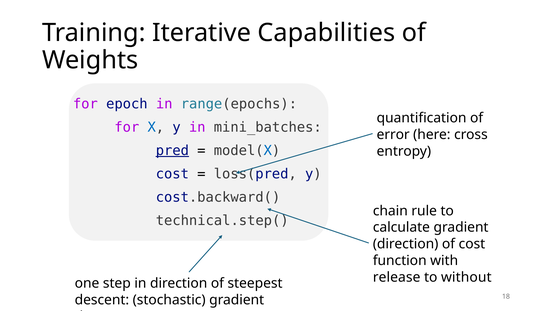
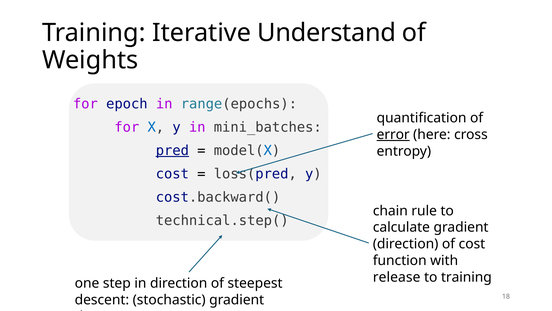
Capabilities: Capabilities -> Understand
error underline: none -> present
to without: without -> training
